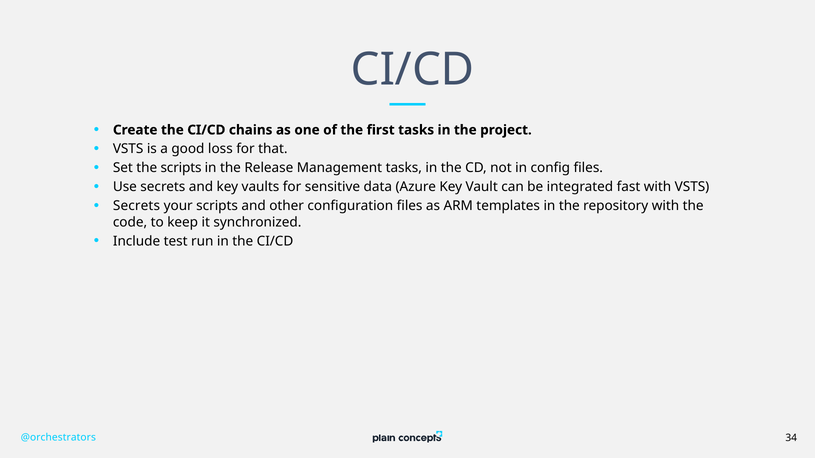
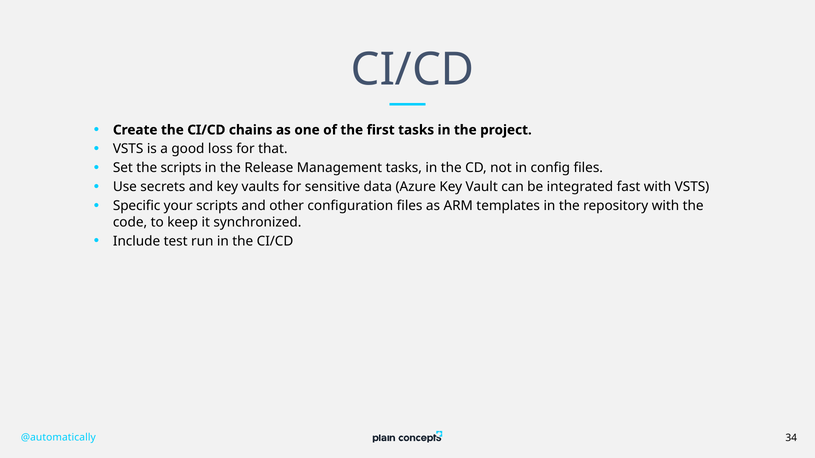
Secrets at (136, 206): Secrets -> Specific
@orchestrators: @orchestrators -> @automatically
